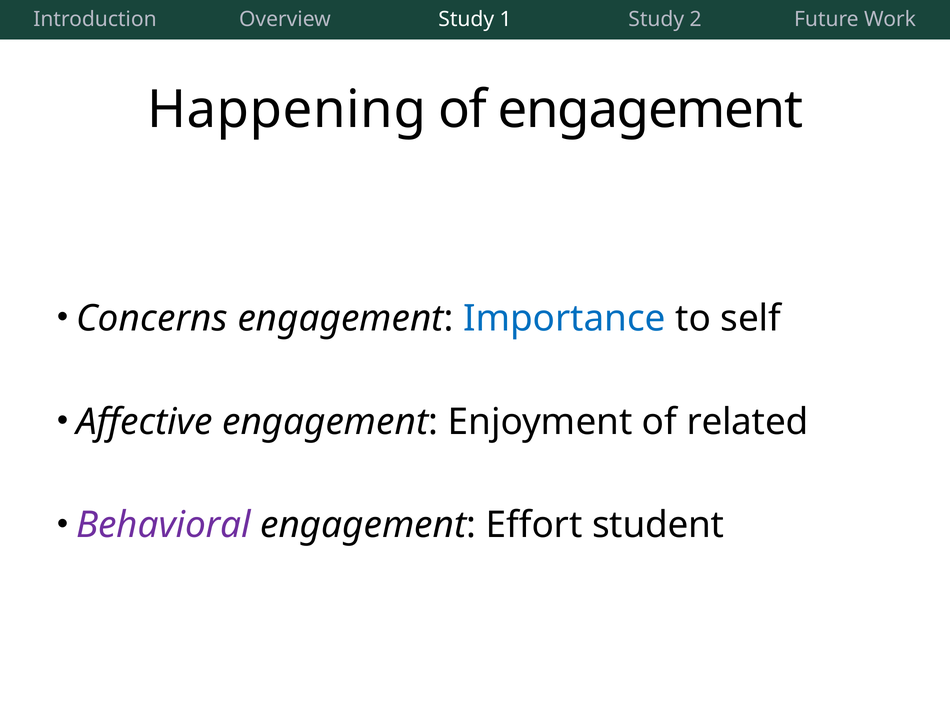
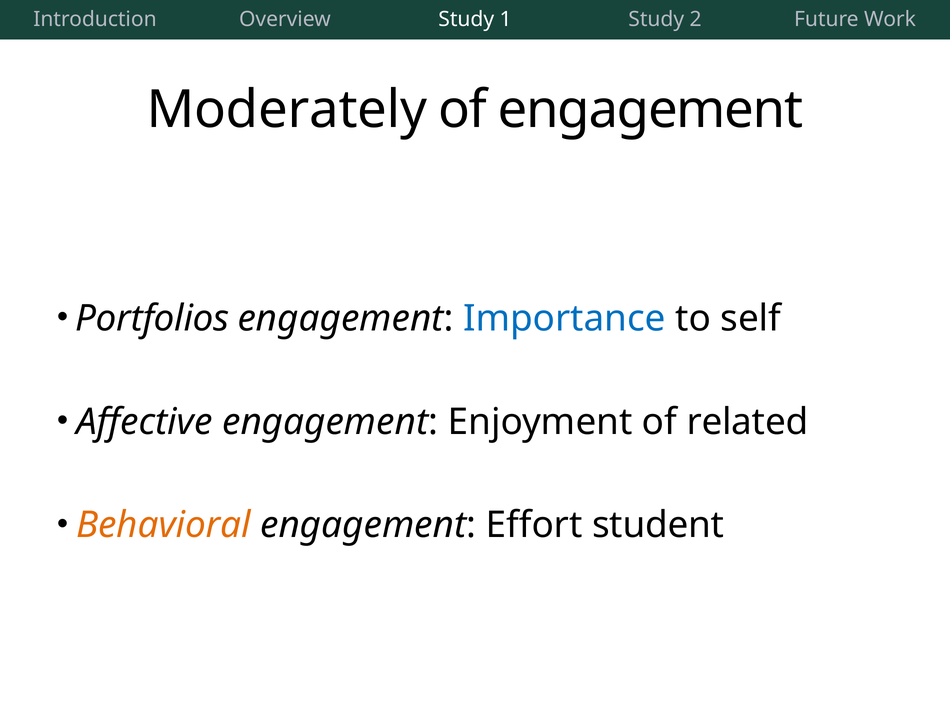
Happening: Happening -> Moderately
Concerns: Concerns -> Portfolios
Behavioral colour: purple -> orange
